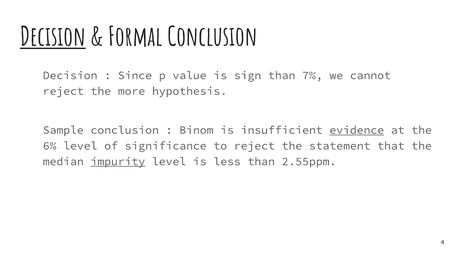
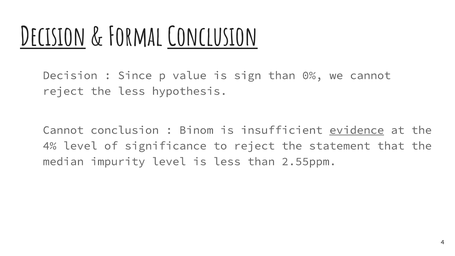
Conclusion at (212, 37) underline: none -> present
7%: 7% -> 0%
the more: more -> less
Sample at (63, 130): Sample -> Cannot
6%: 6% -> 4%
impurity underline: present -> none
